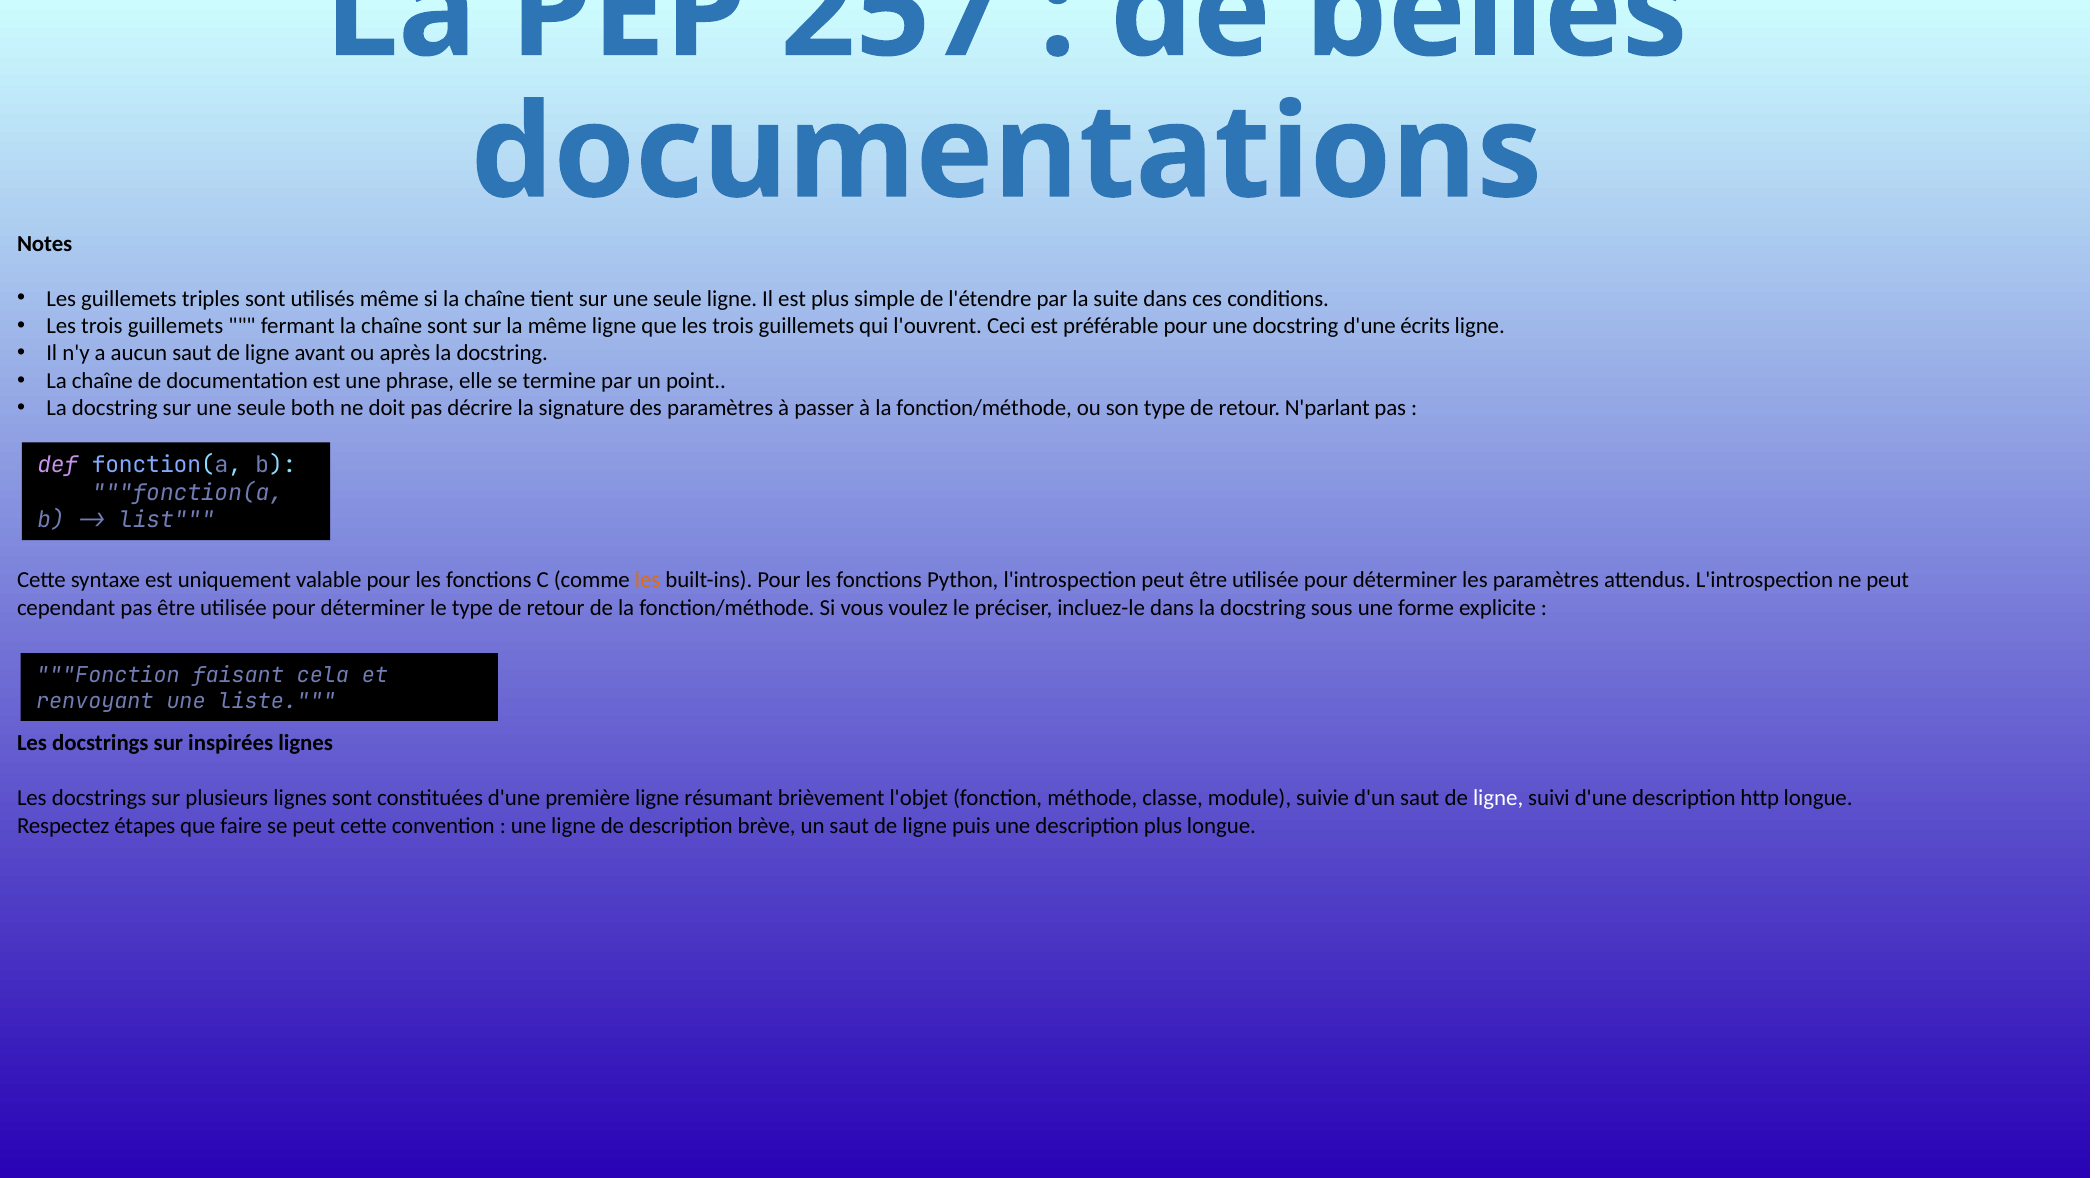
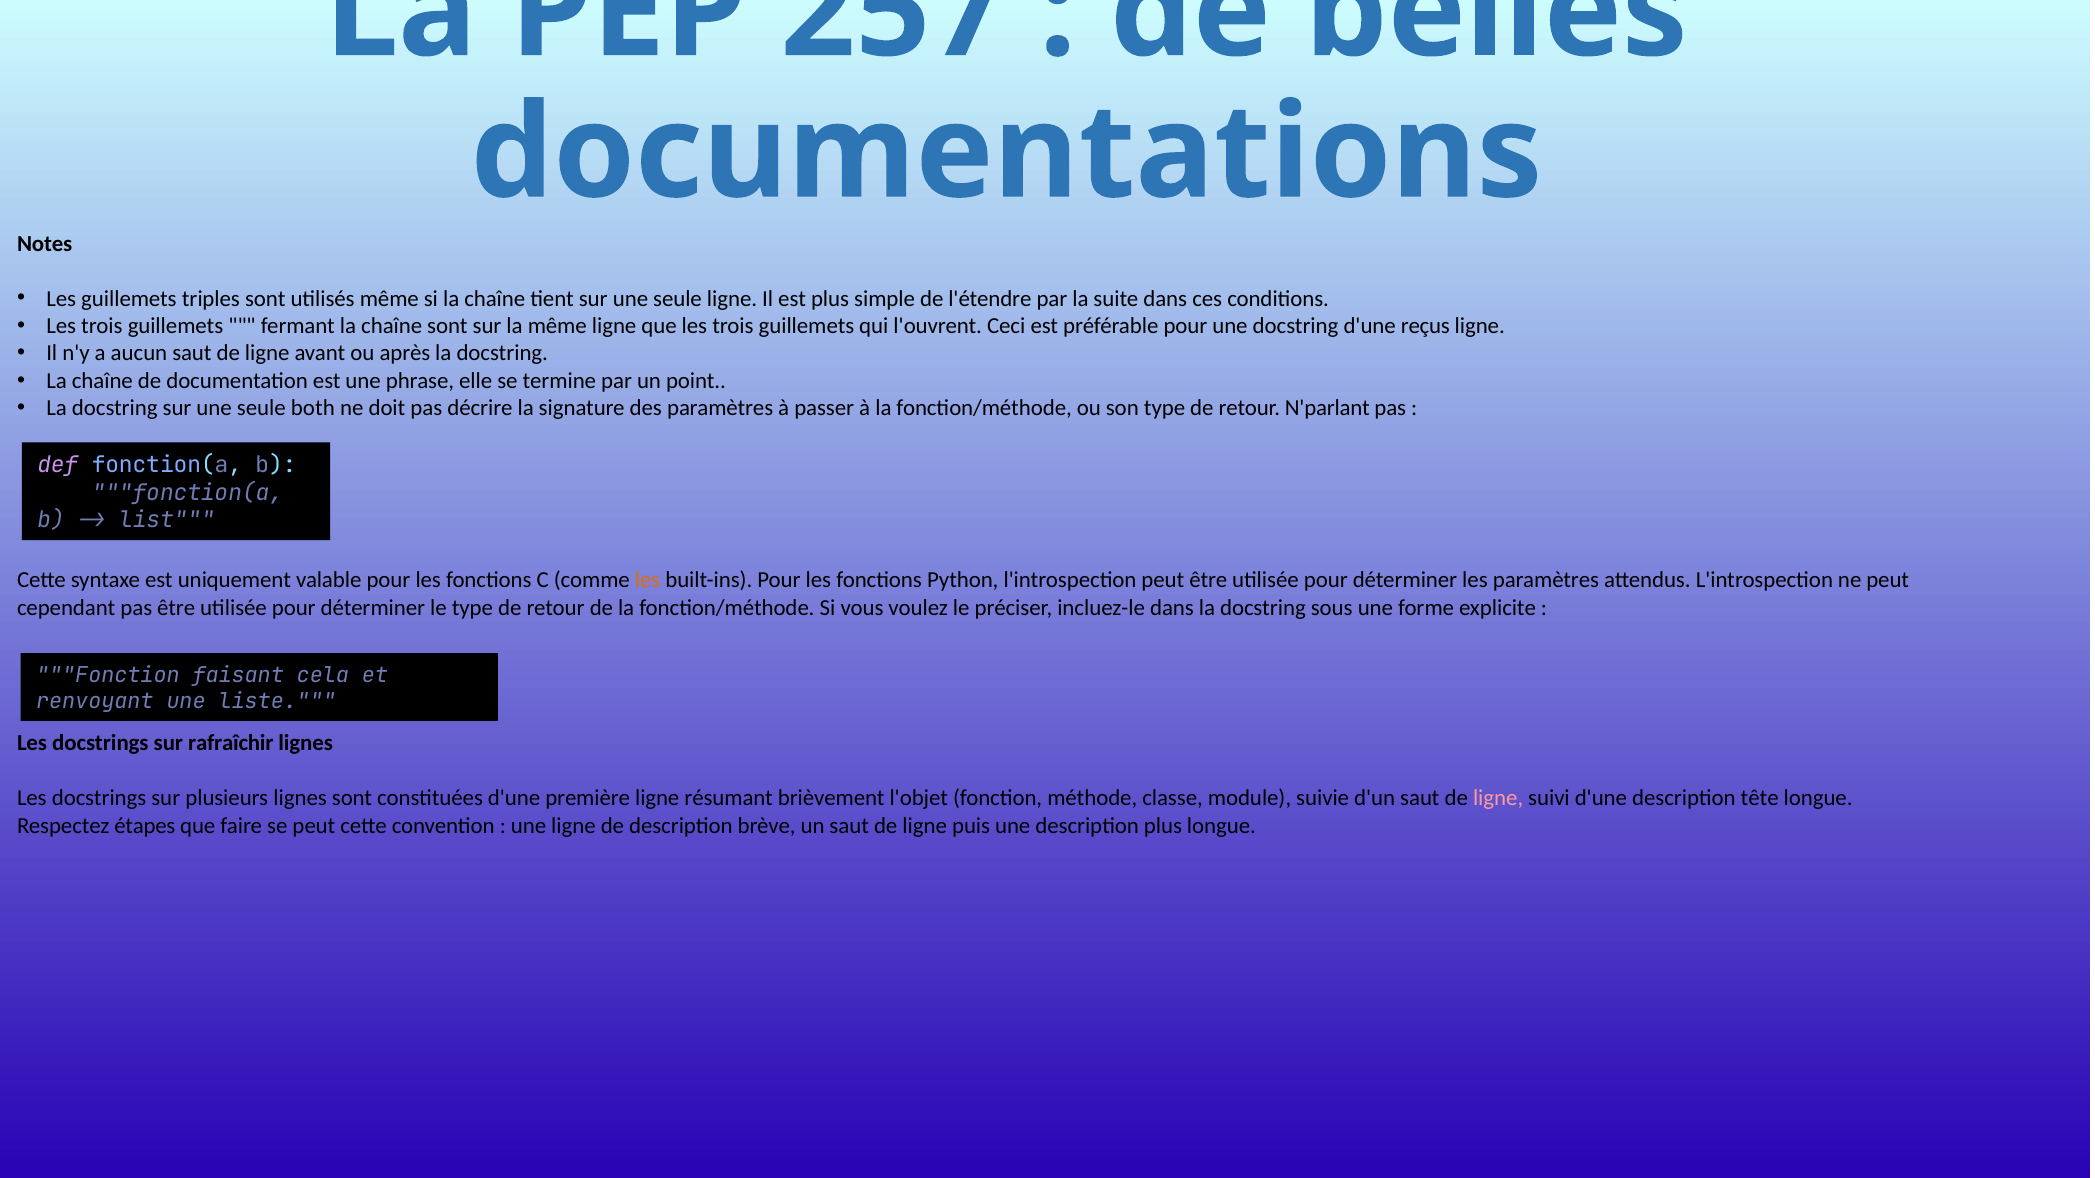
écrits: écrits -> reçus
inspirées: inspirées -> rafraîchir
ligne at (1498, 798) colour: white -> pink
http: http -> tête
